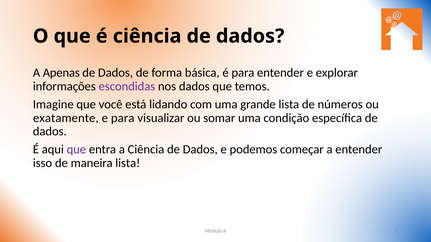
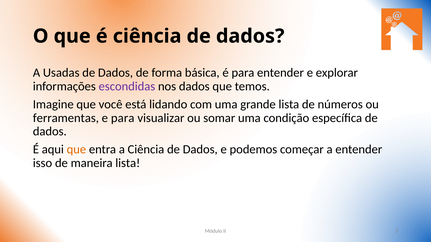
Apenas: Apenas -> Usadas
exatamente: exatamente -> ferramentas
que at (76, 150) colour: purple -> orange
